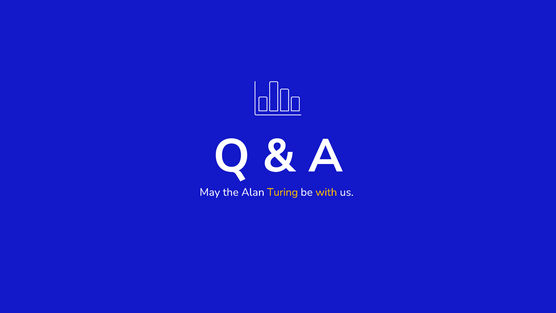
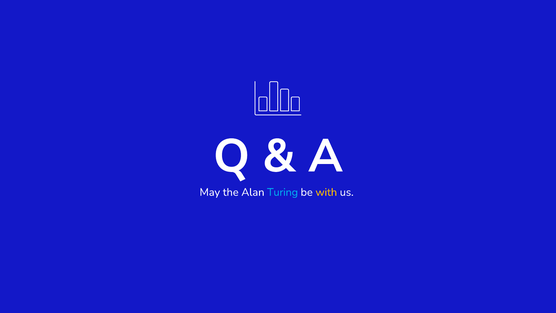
Turing colour: yellow -> light blue
